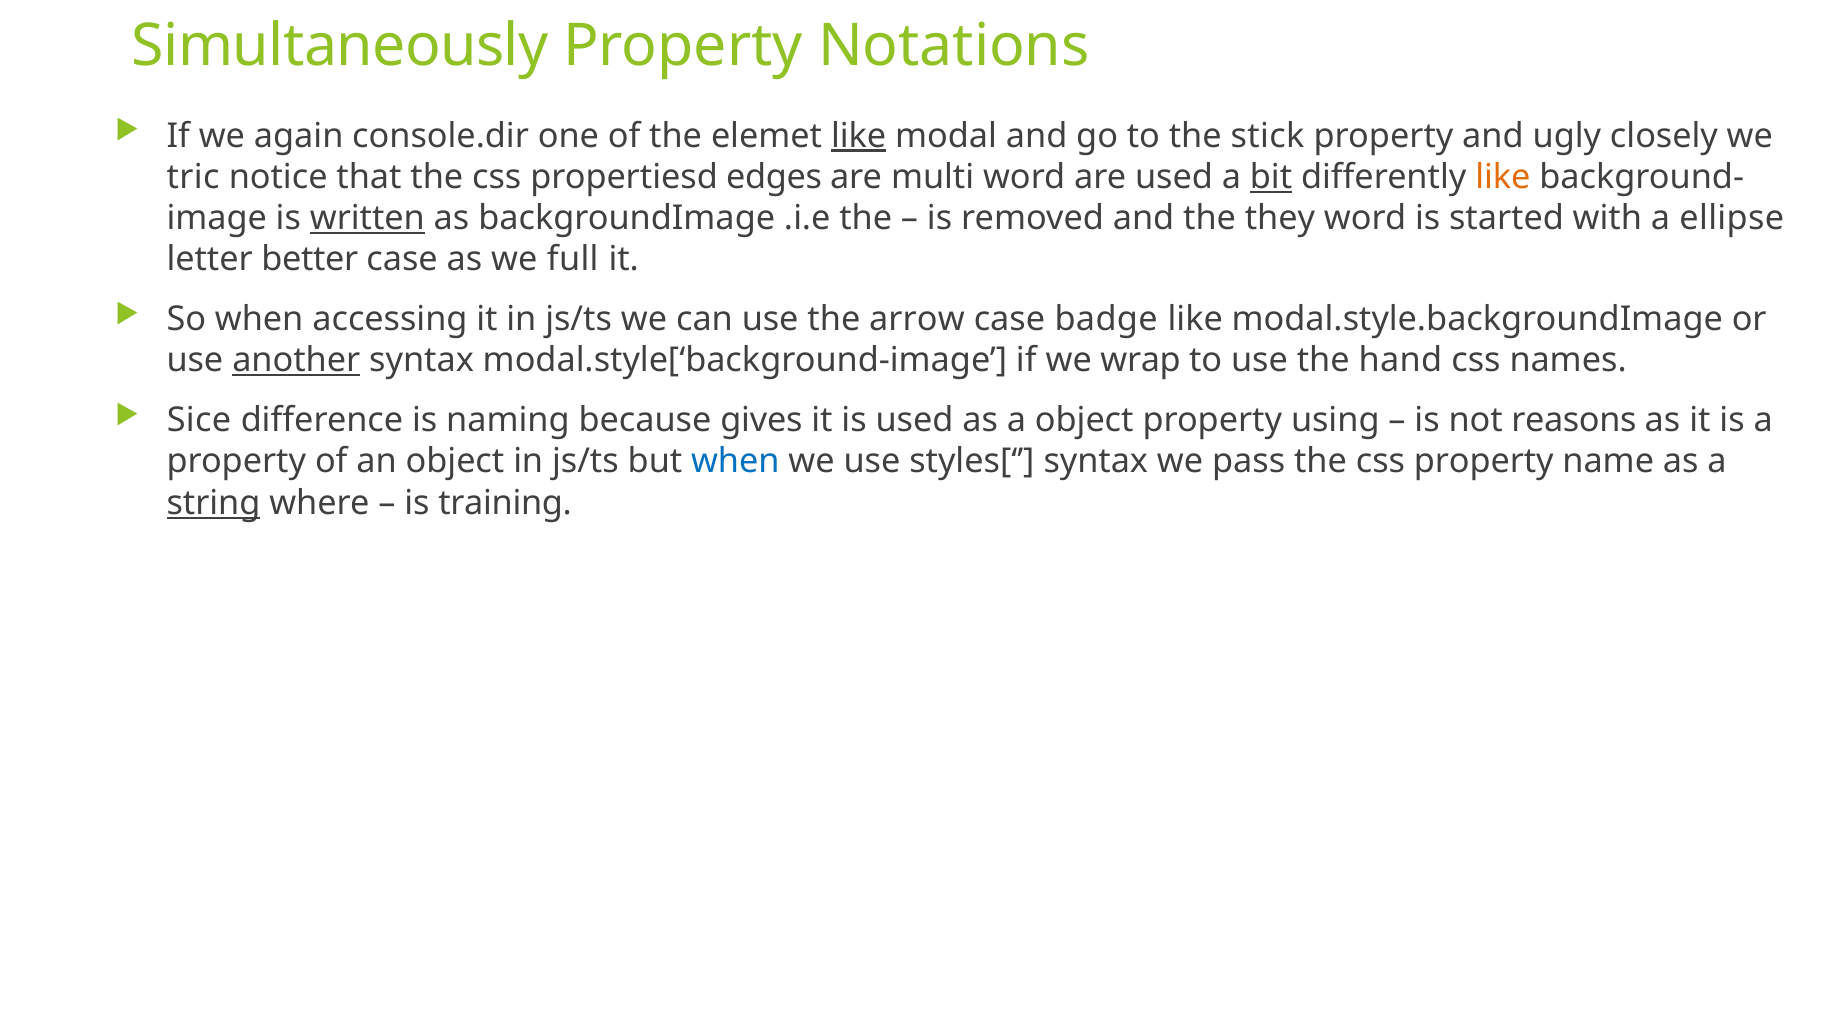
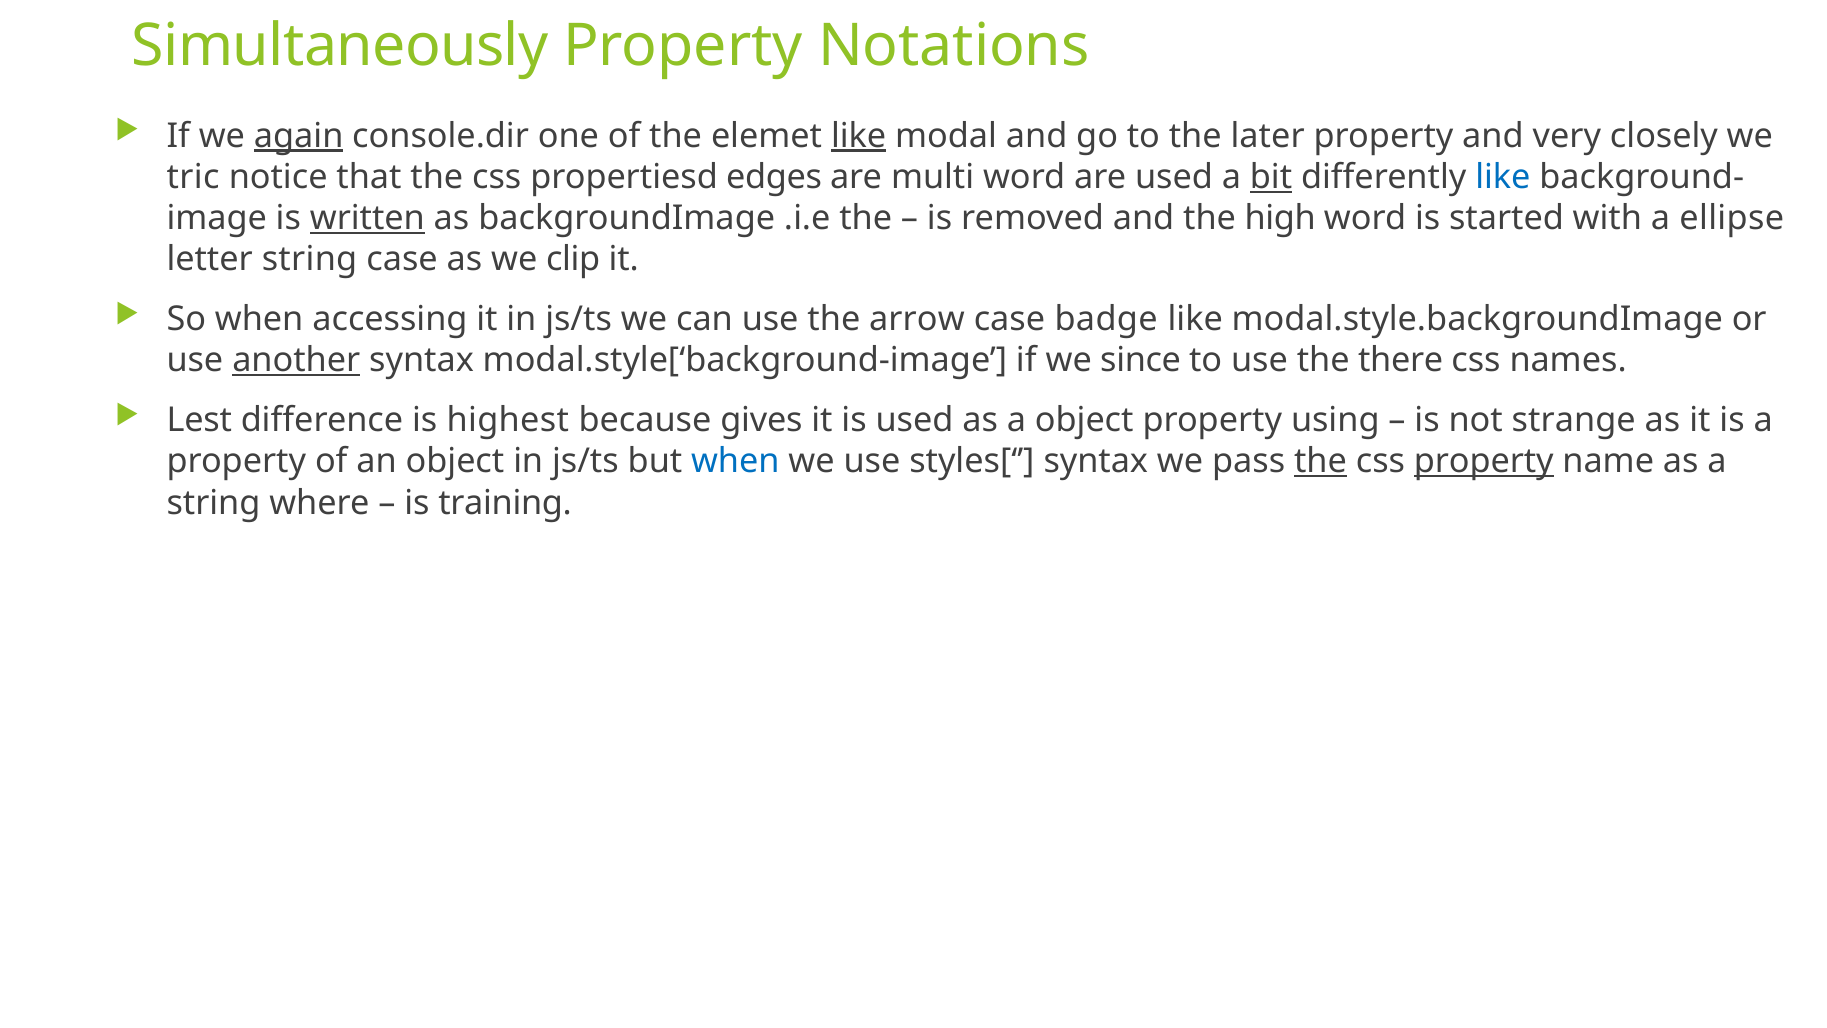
again underline: none -> present
stick: stick -> later
ugly: ugly -> very
like at (1503, 177) colour: orange -> blue
they: they -> high
letter better: better -> string
full: full -> clip
wrap: wrap -> since
hand: hand -> there
Sice: Sice -> Lest
naming: naming -> highest
reasons: reasons -> strange
the at (1321, 462) underline: none -> present
property at (1484, 462) underline: none -> present
string at (213, 503) underline: present -> none
